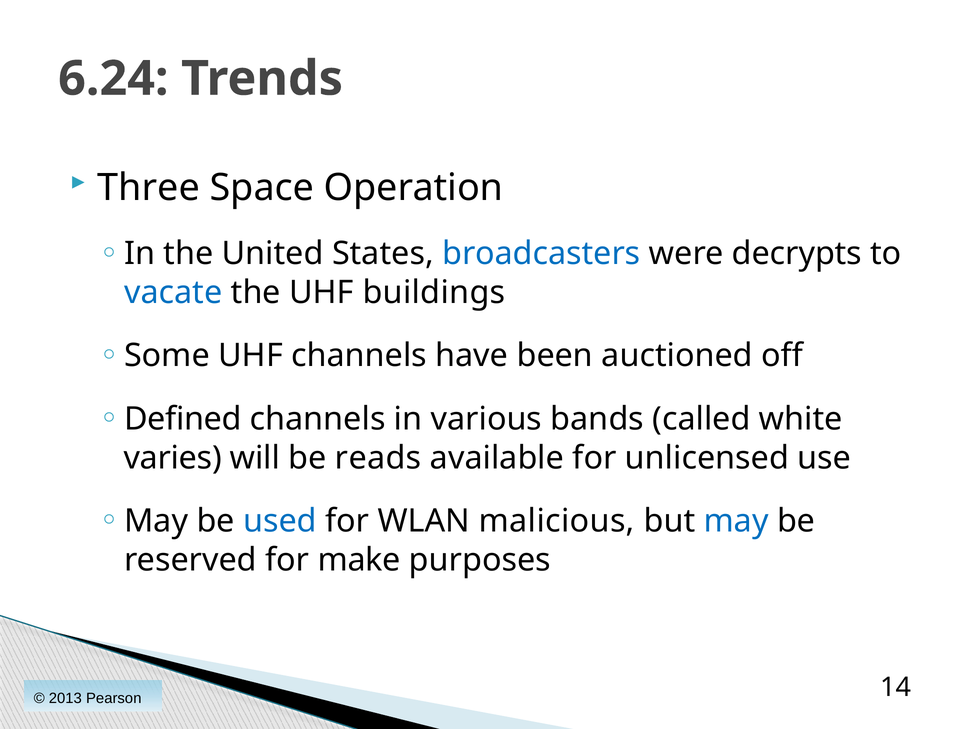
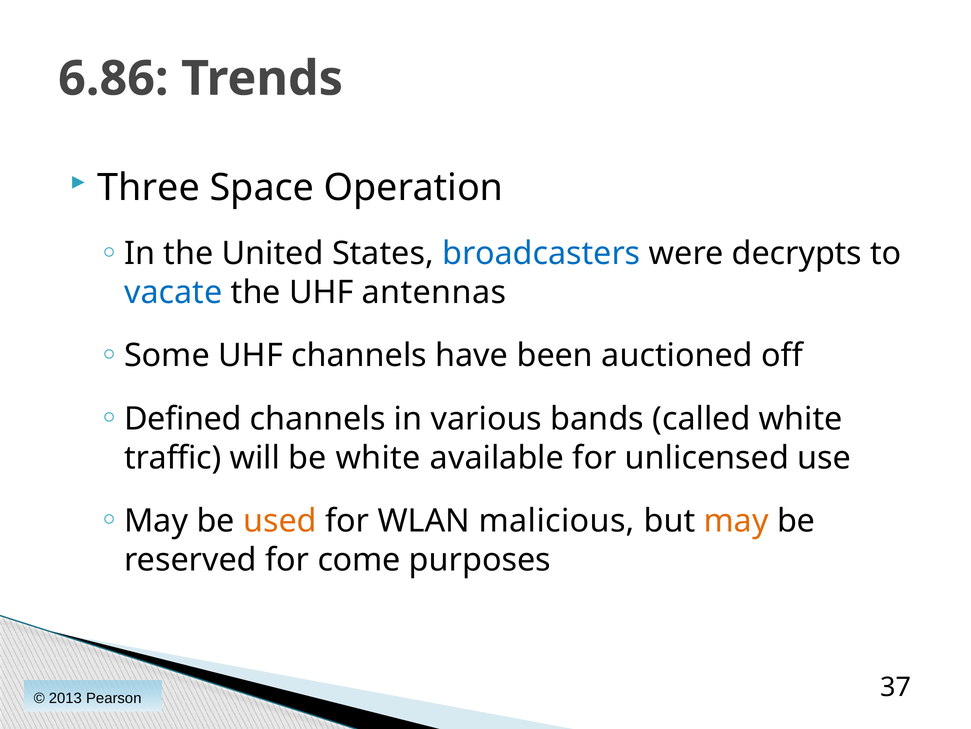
6.24: 6.24 -> 6.86
buildings: buildings -> antennas
varies: varies -> traffic
be reads: reads -> white
used colour: blue -> orange
may at (736, 520) colour: blue -> orange
make: make -> come
14: 14 -> 37
